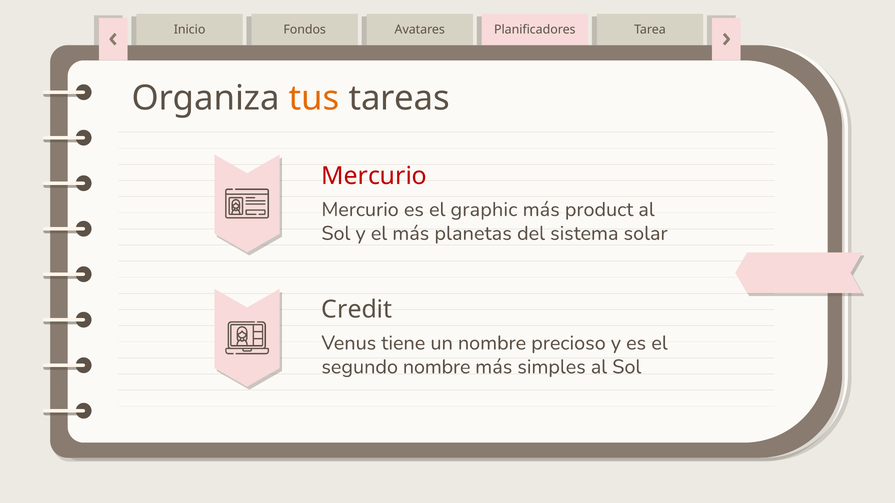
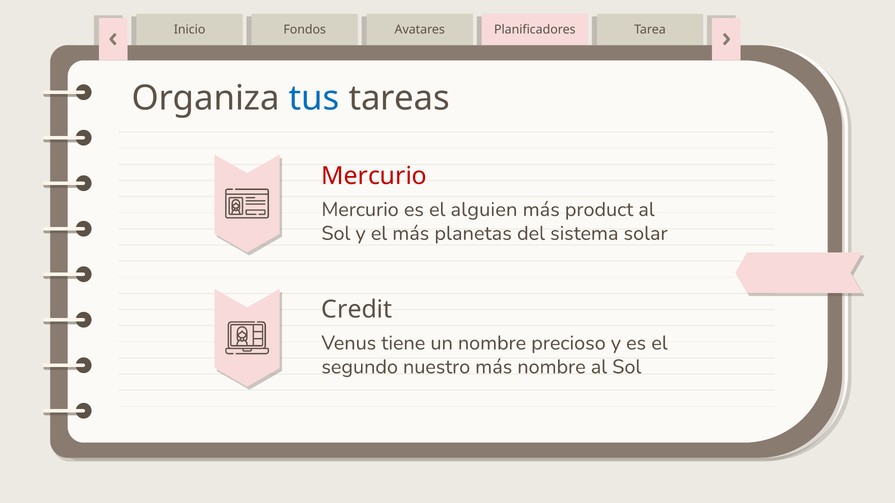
tus colour: orange -> blue
graphic: graphic -> alguien
segundo nombre: nombre -> nuestro
más simples: simples -> nombre
